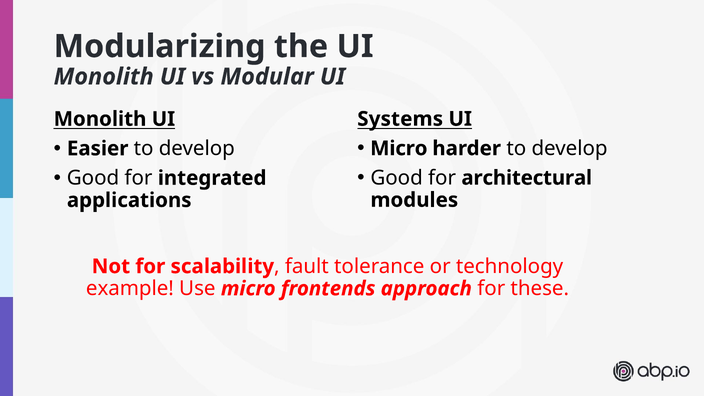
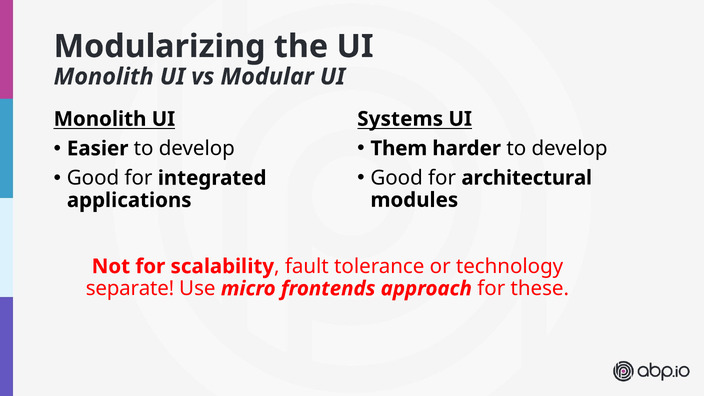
Micro at (399, 148): Micro -> Them
example: example -> separate
